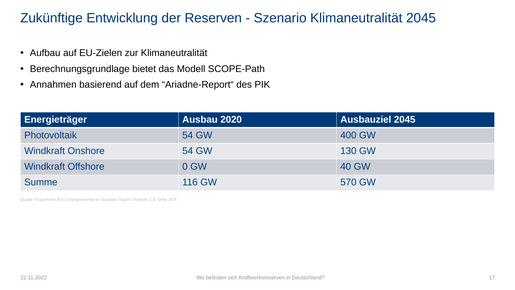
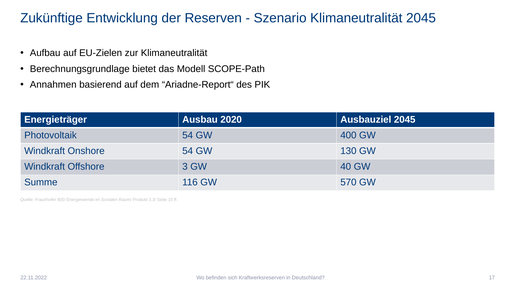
0: 0 -> 3
